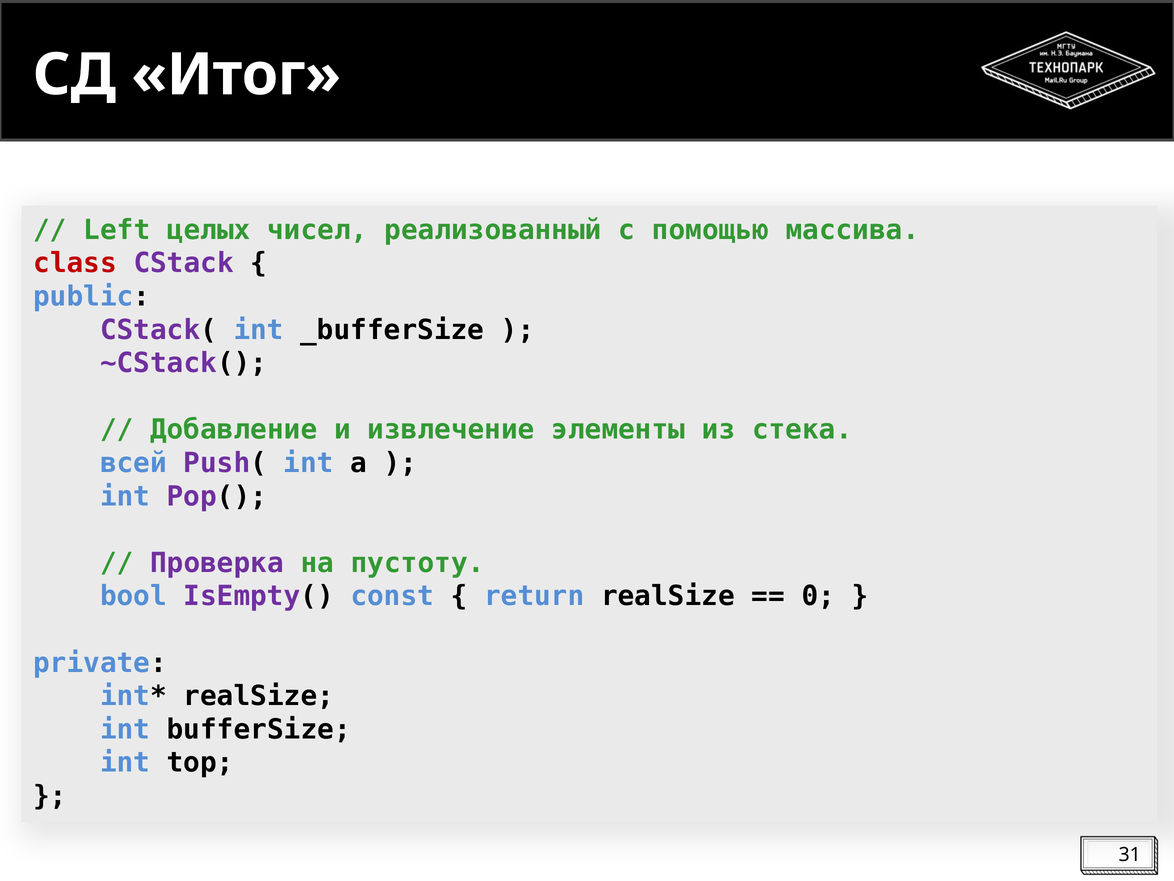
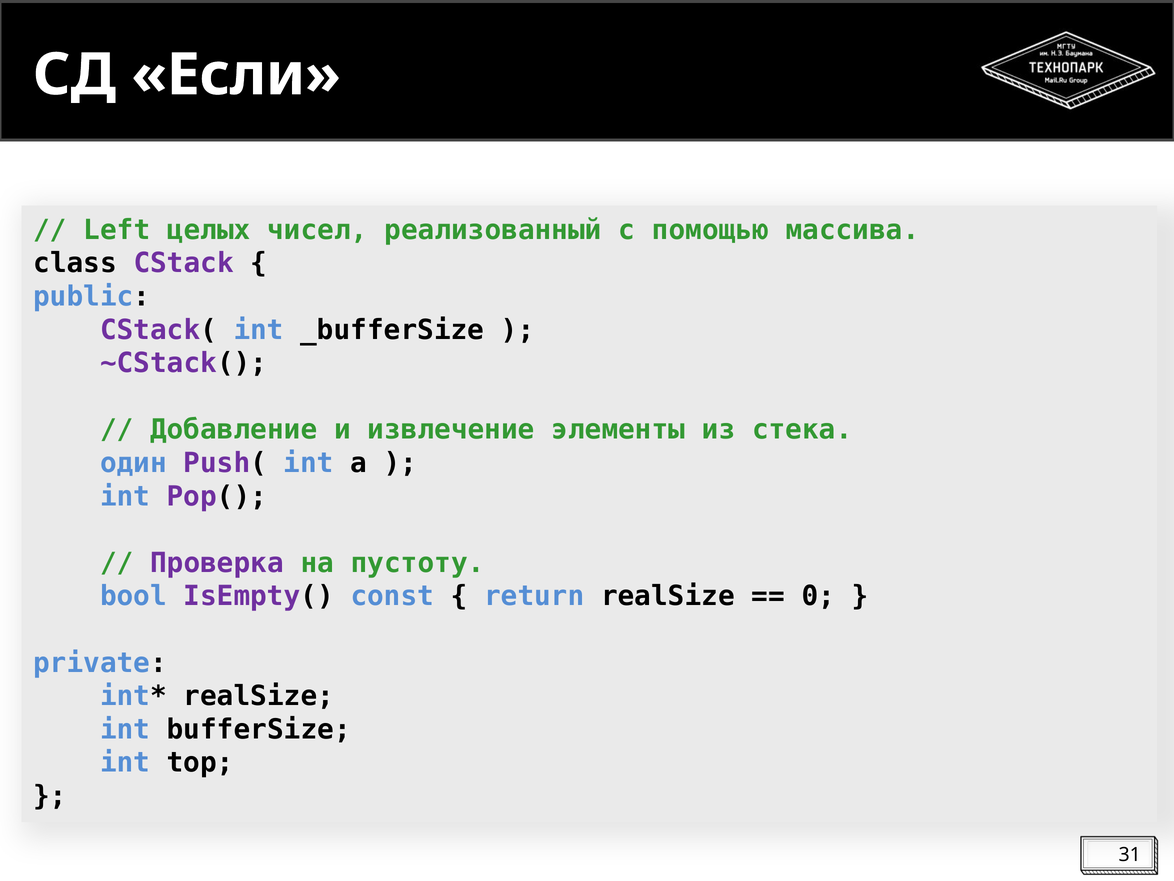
Итог: Итог -> Если
class colour: red -> black
всей: всей -> один
